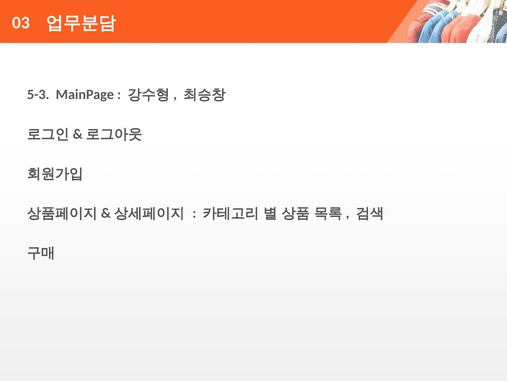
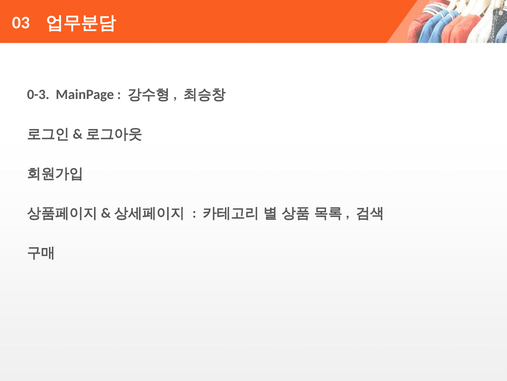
5-3: 5-3 -> 0-3
